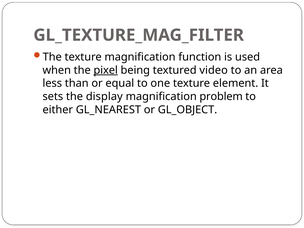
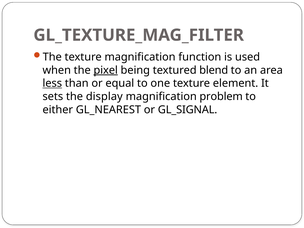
video: video -> blend
less underline: none -> present
GL_OBJECT: GL_OBJECT -> GL_SIGNAL
